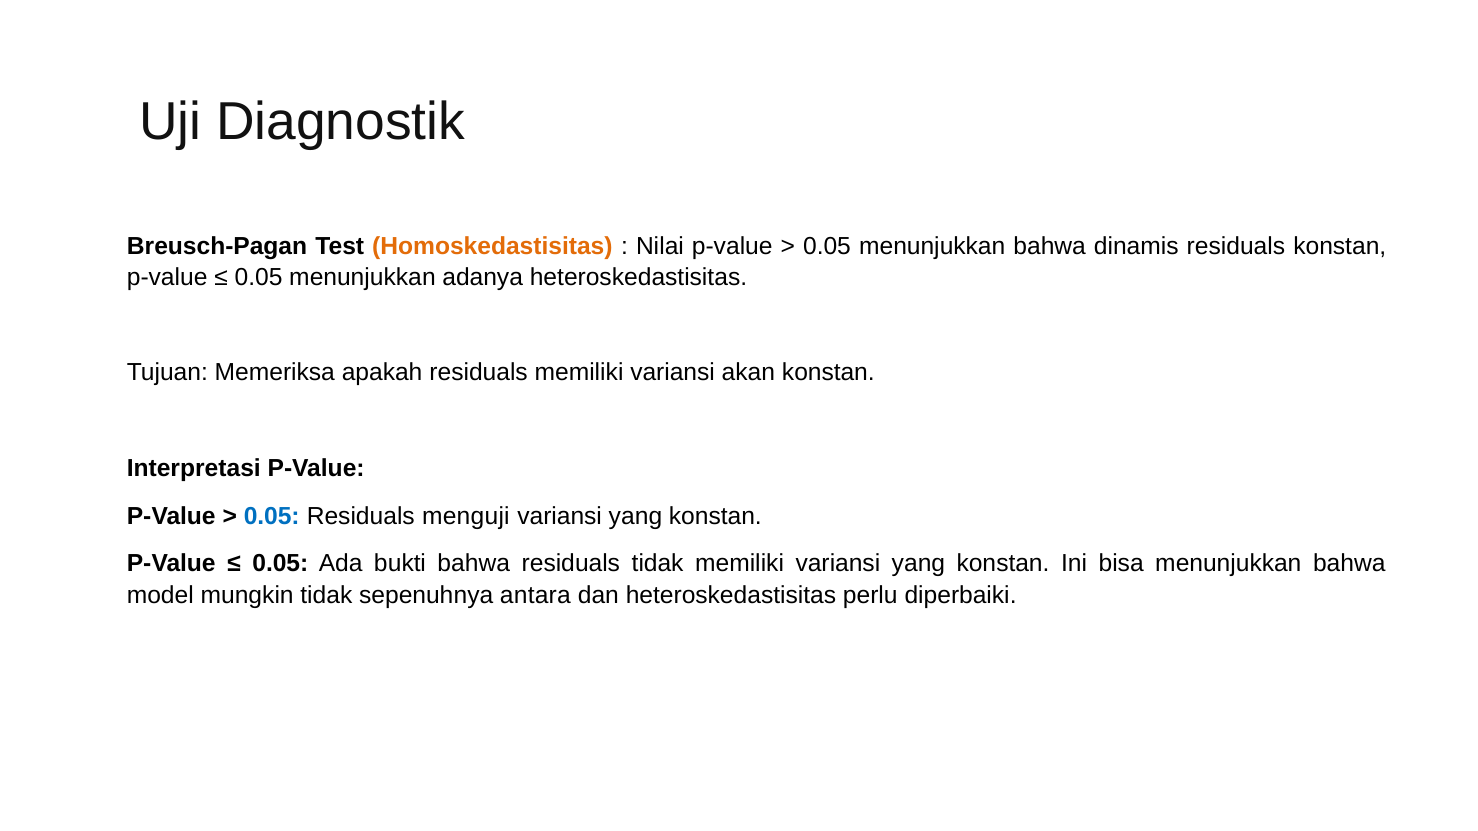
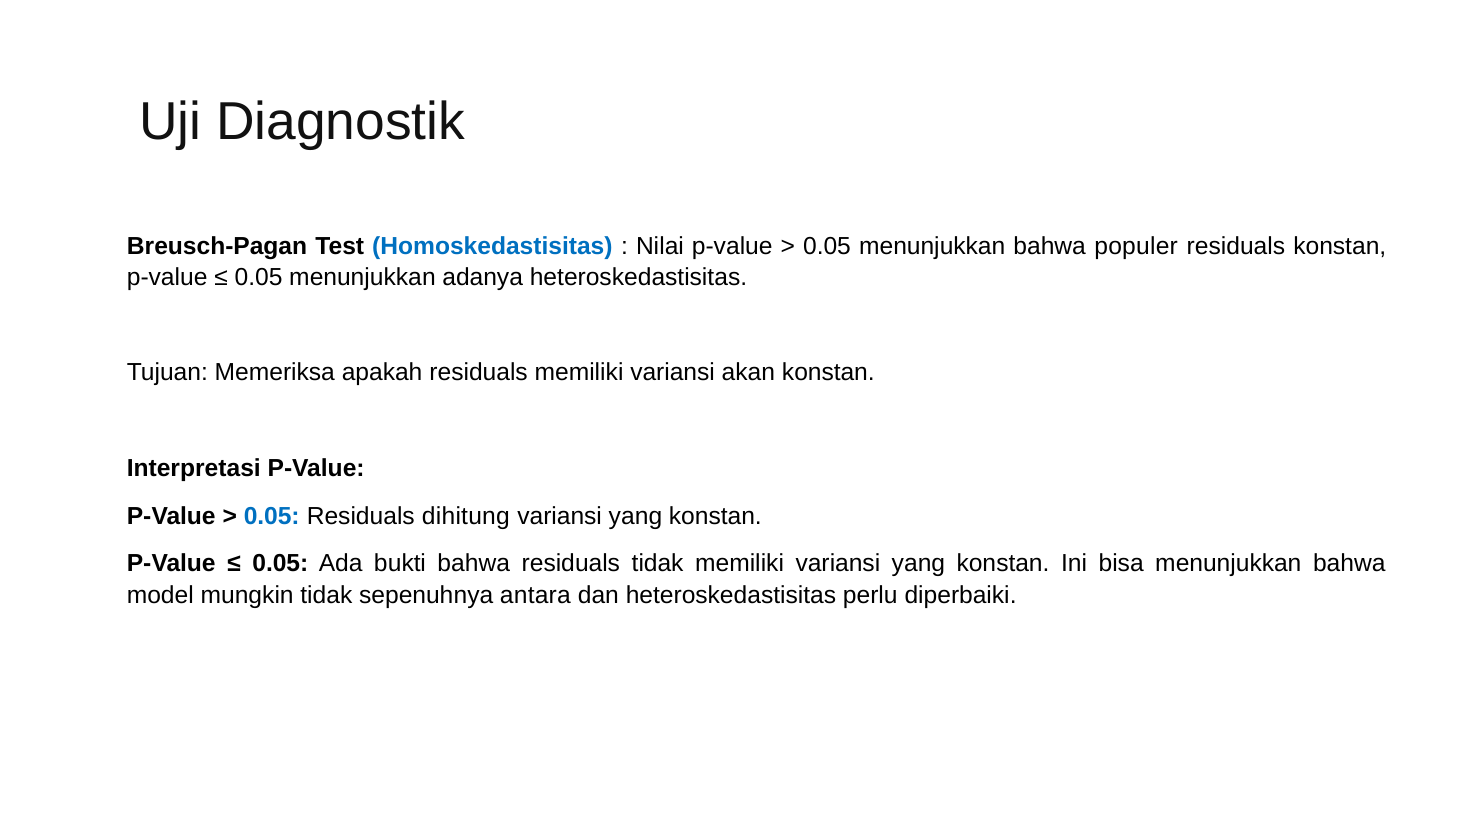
Homoskedastisitas colour: orange -> blue
dinamis: dinamis -> populer
menguji: menguji -> dihitung
